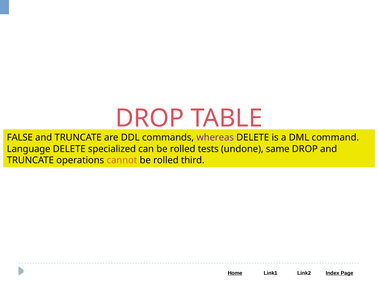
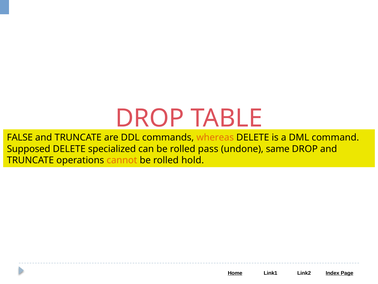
whereas colour: purple -> orange
Language: Language -> Supposed
tests: tests -> pass
third: third -> hold
